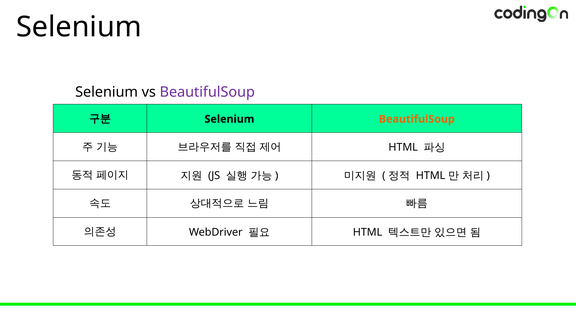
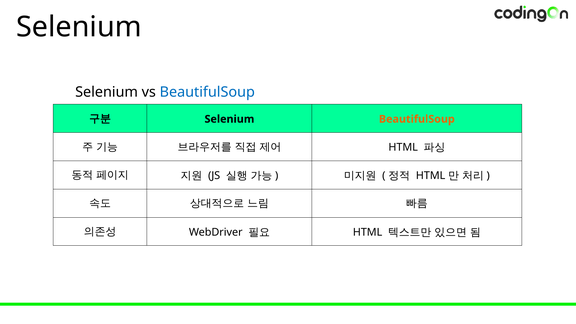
BeautifulSoup at (207, 92) colour: purple -> blue
